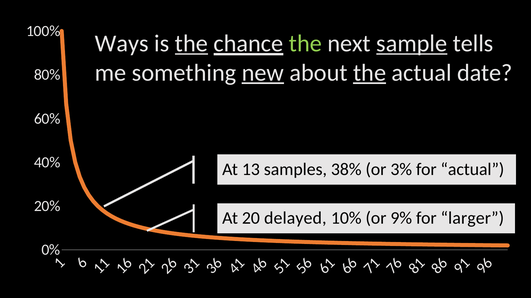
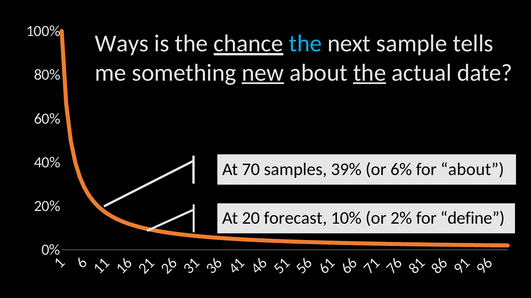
the at (191, 44) underline: present -> none
the at (305, 44) colour: light green -> light blue
sample underline: present -> none
13: 13 -> 70
38%: 38% -> 39%
3%: 3% -> 6%
for actual: actual -> about
delayed: delayed -> forecast
9%: 9% -> 2%
larger: larger -> define
